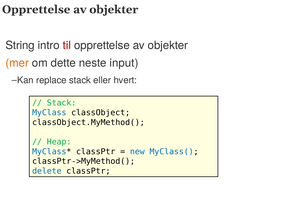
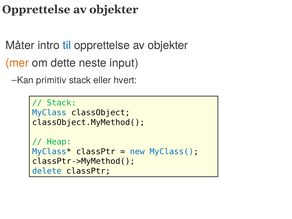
String: String -> Måter
til colour: red -> blue
replace: replace -> primitiv
